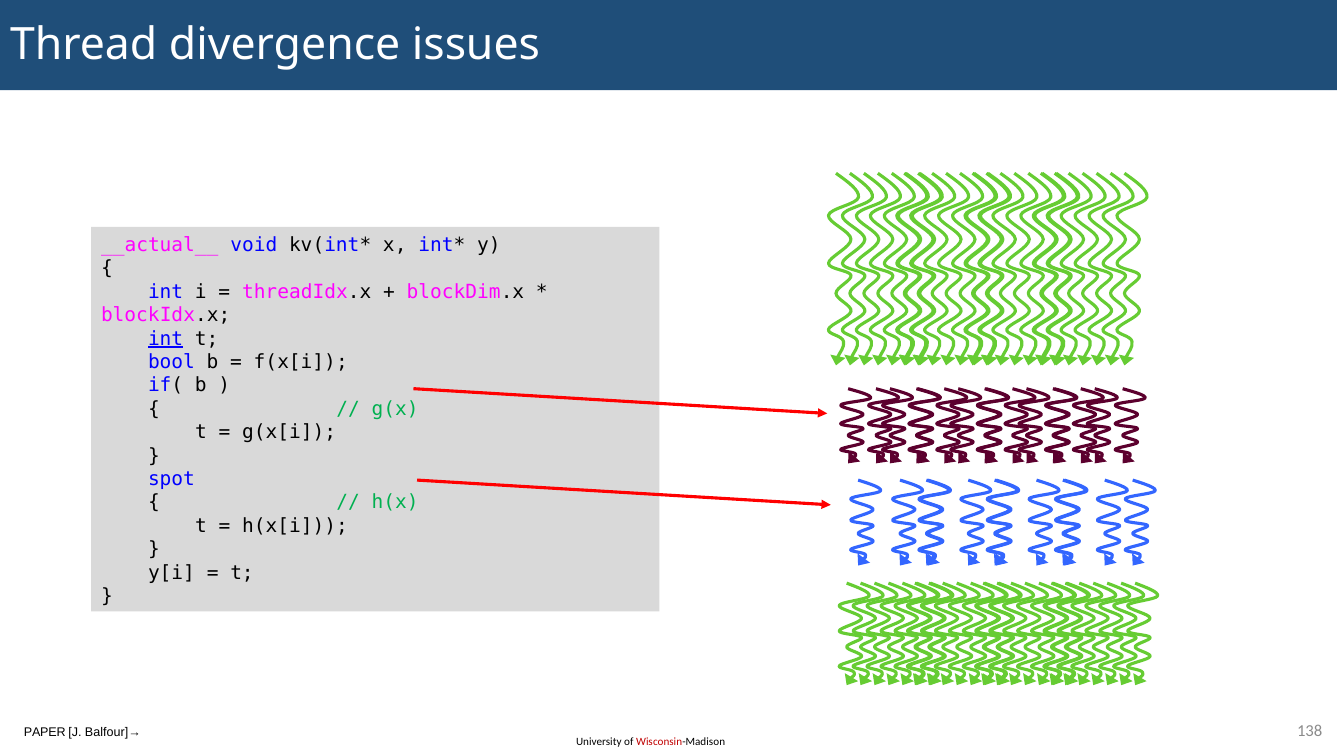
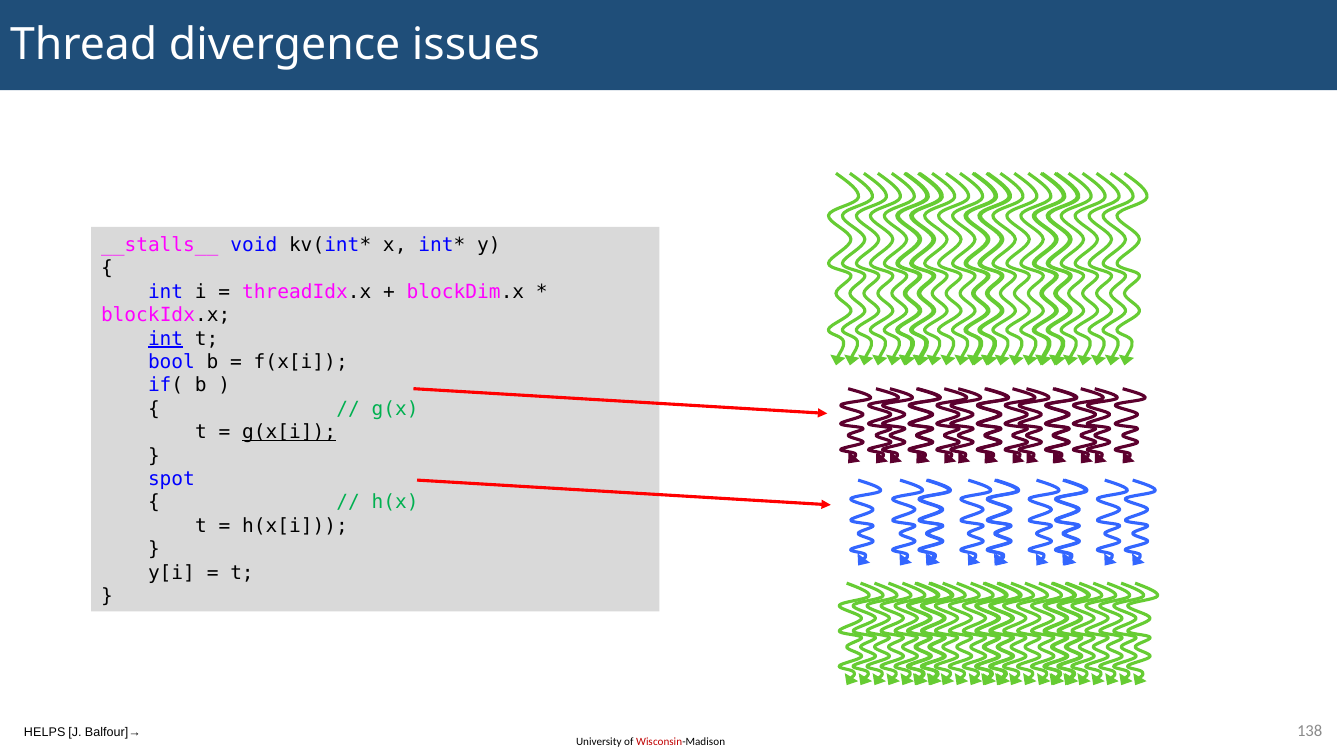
__actual__: __actual__ -> __stalls__
g(x[i underline: none -> present
PAPER: PAPER -> HELPS
